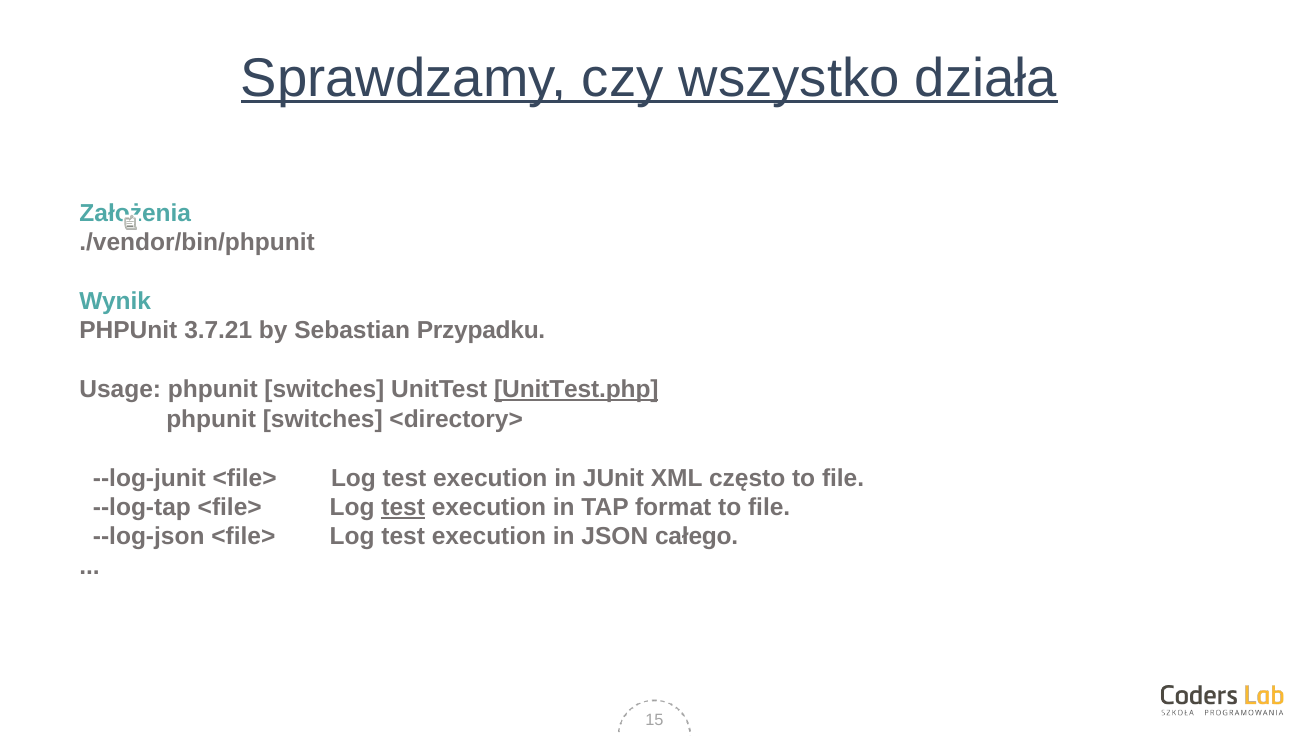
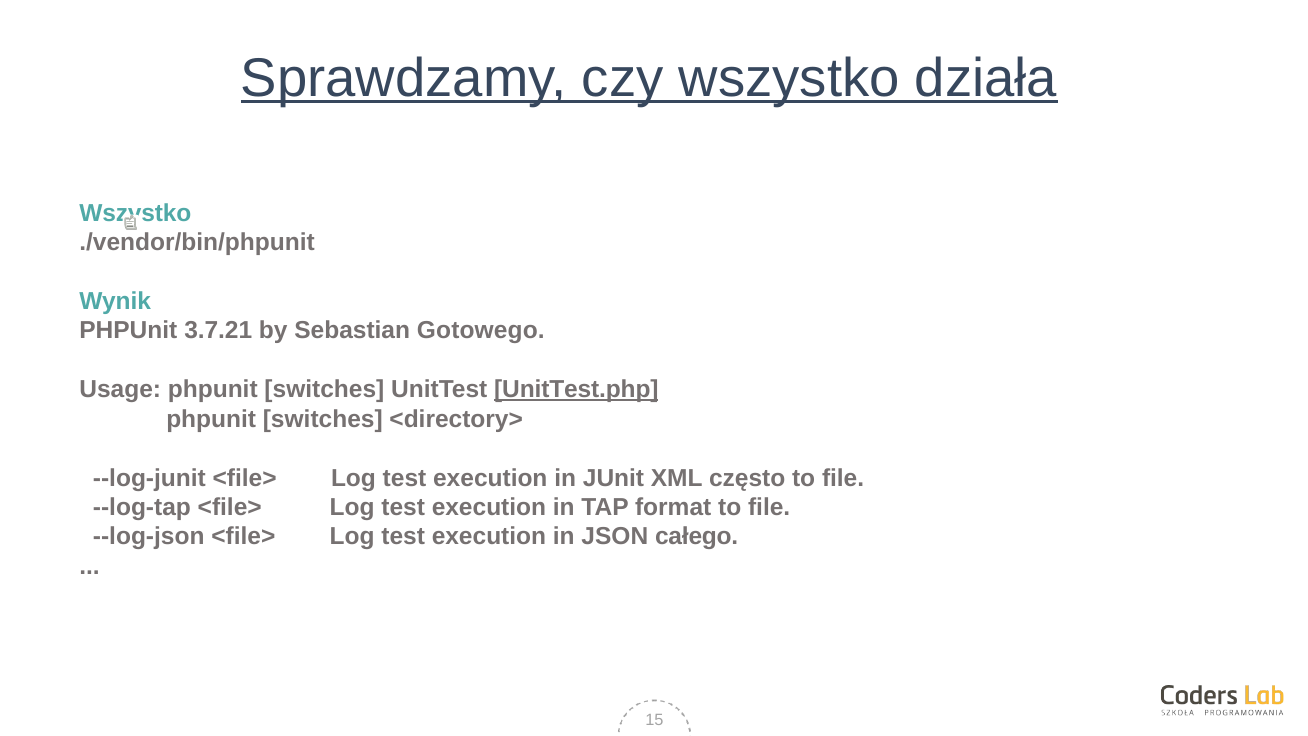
Założenia at (135, 213): Założenia -> Wszystko
Przypadku: Przypadku -> Gotowego
test at (403, 507) underline: present -> none
